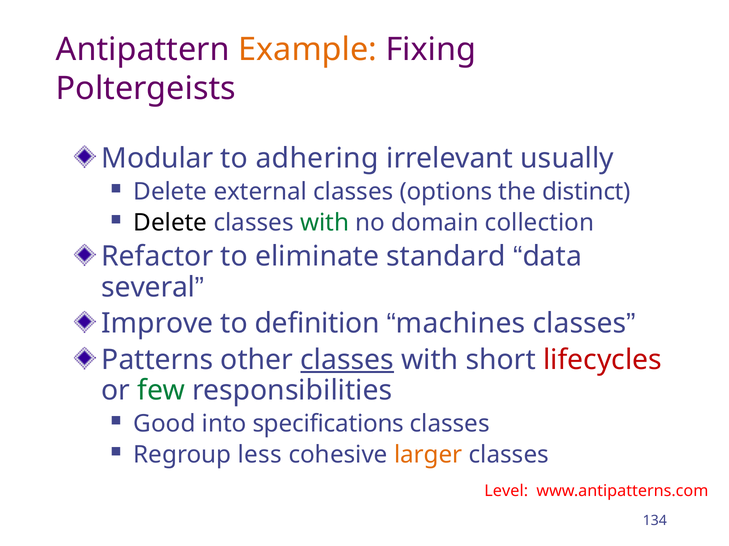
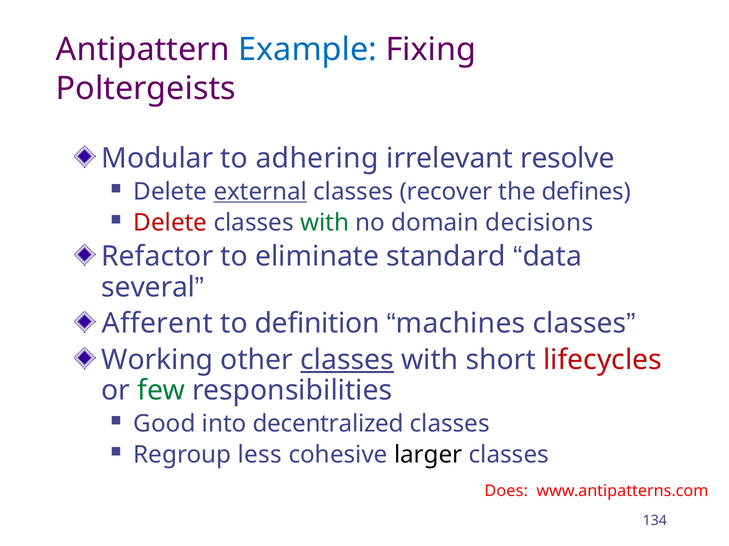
Example colour: orange -> blue
usually: usually -> resolve
external underline: none -> present
options: options -> recover
distinct: distinct -> defines
Delete at (170, 223) colour: black -> red
collection: collection -> decisions
Improve: Improve -> Afferent
Patterns: Patterns -> Working
specifications: specifications -> decentralized
larger colour: orange -> black
Level: Level -> Does
